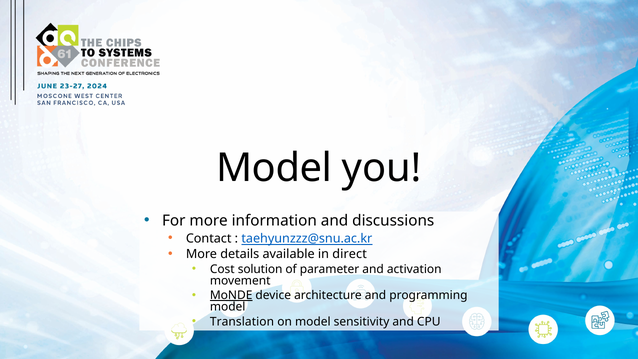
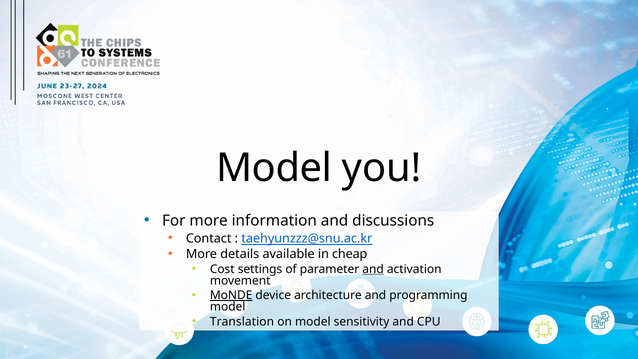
direct: direct -> cheap
solution: solution -> settings
and at (373, 269) underline: none -> present
